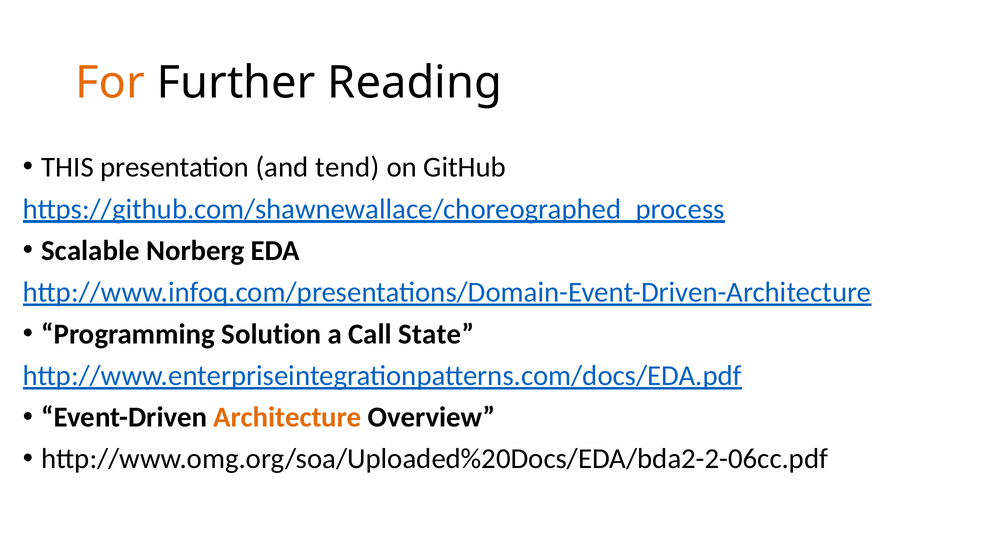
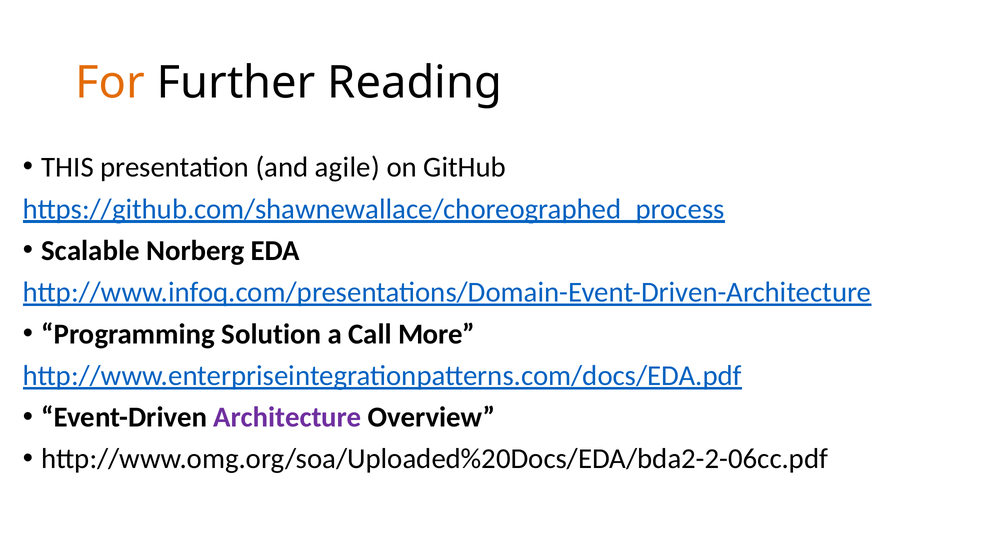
tend: tend -> agile
State: State -> More
Architecture colour: orange -> purple
